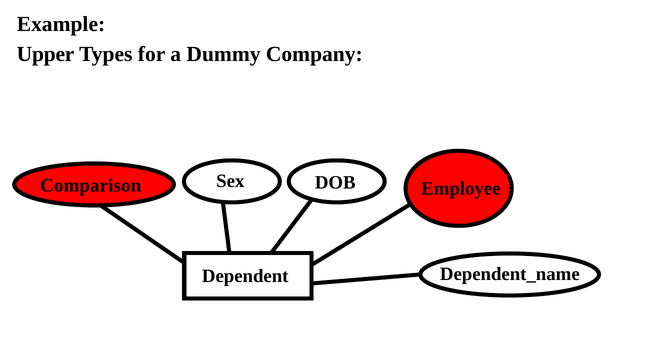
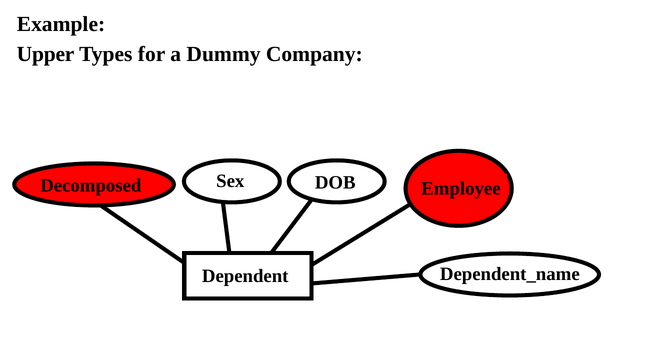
Comparison: Comparison -> Decomposed
